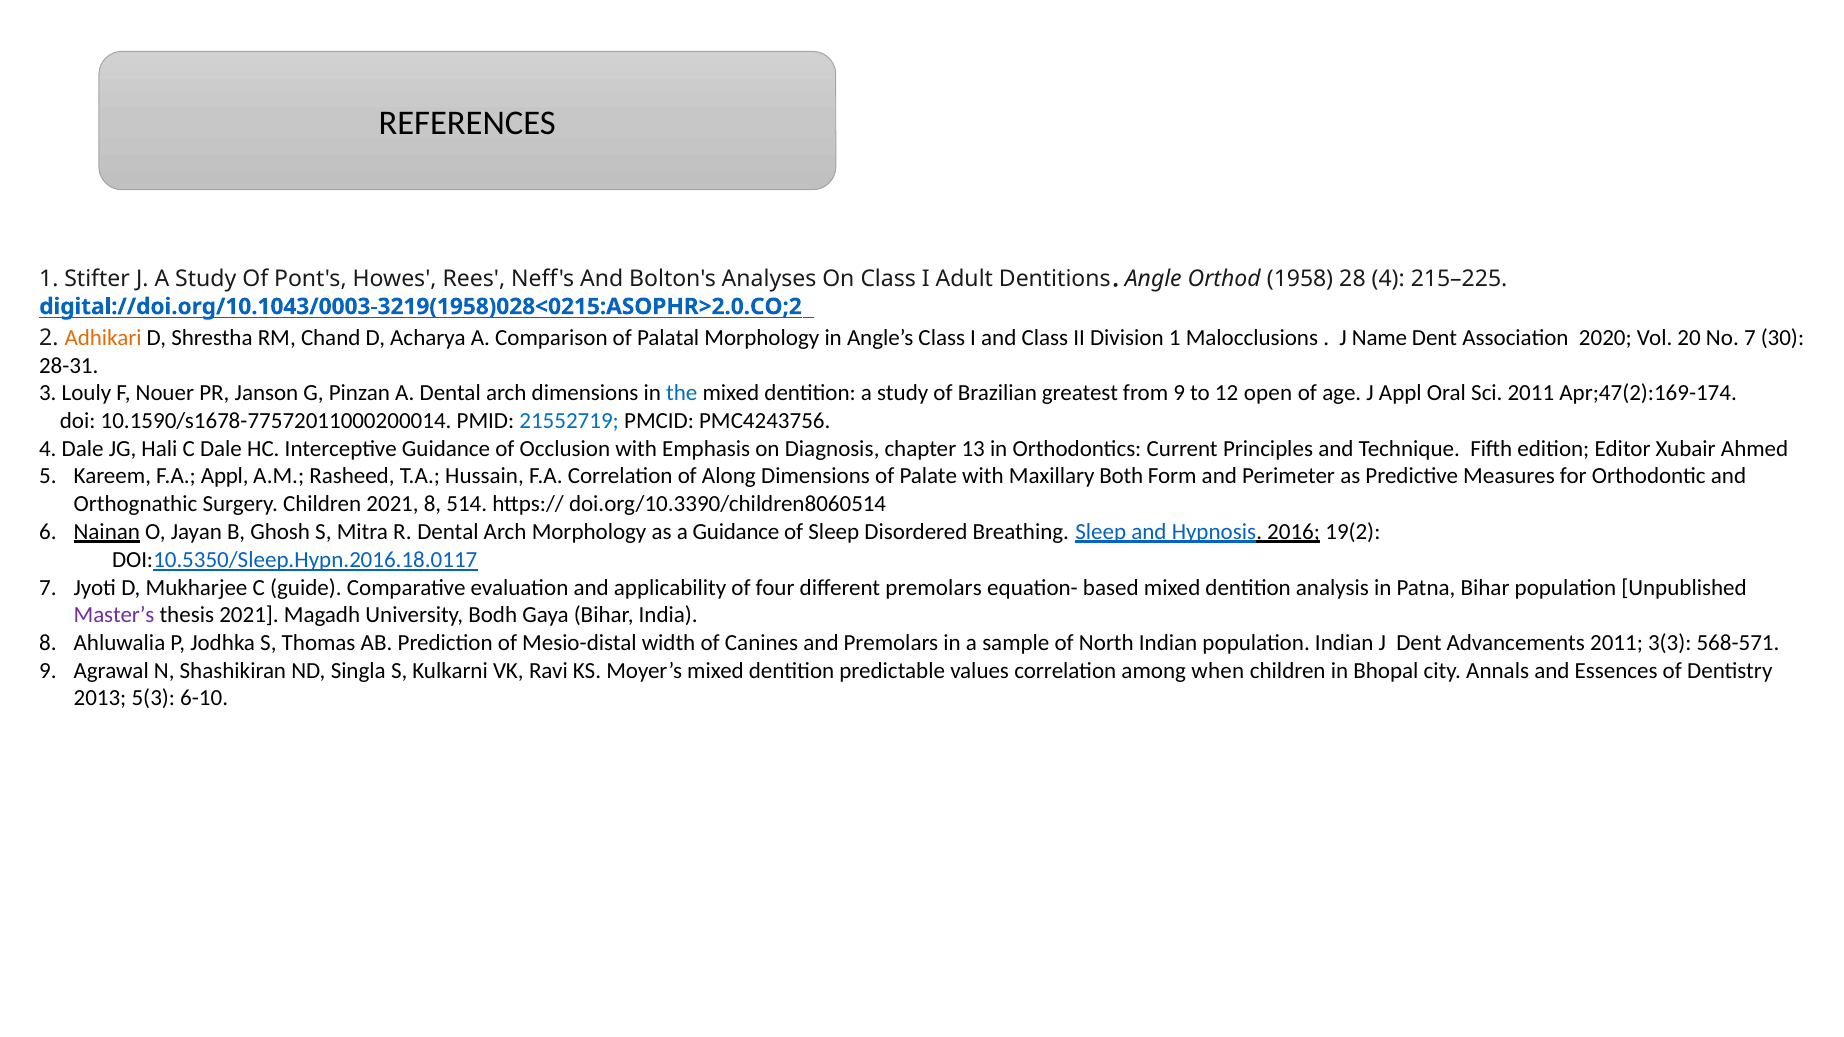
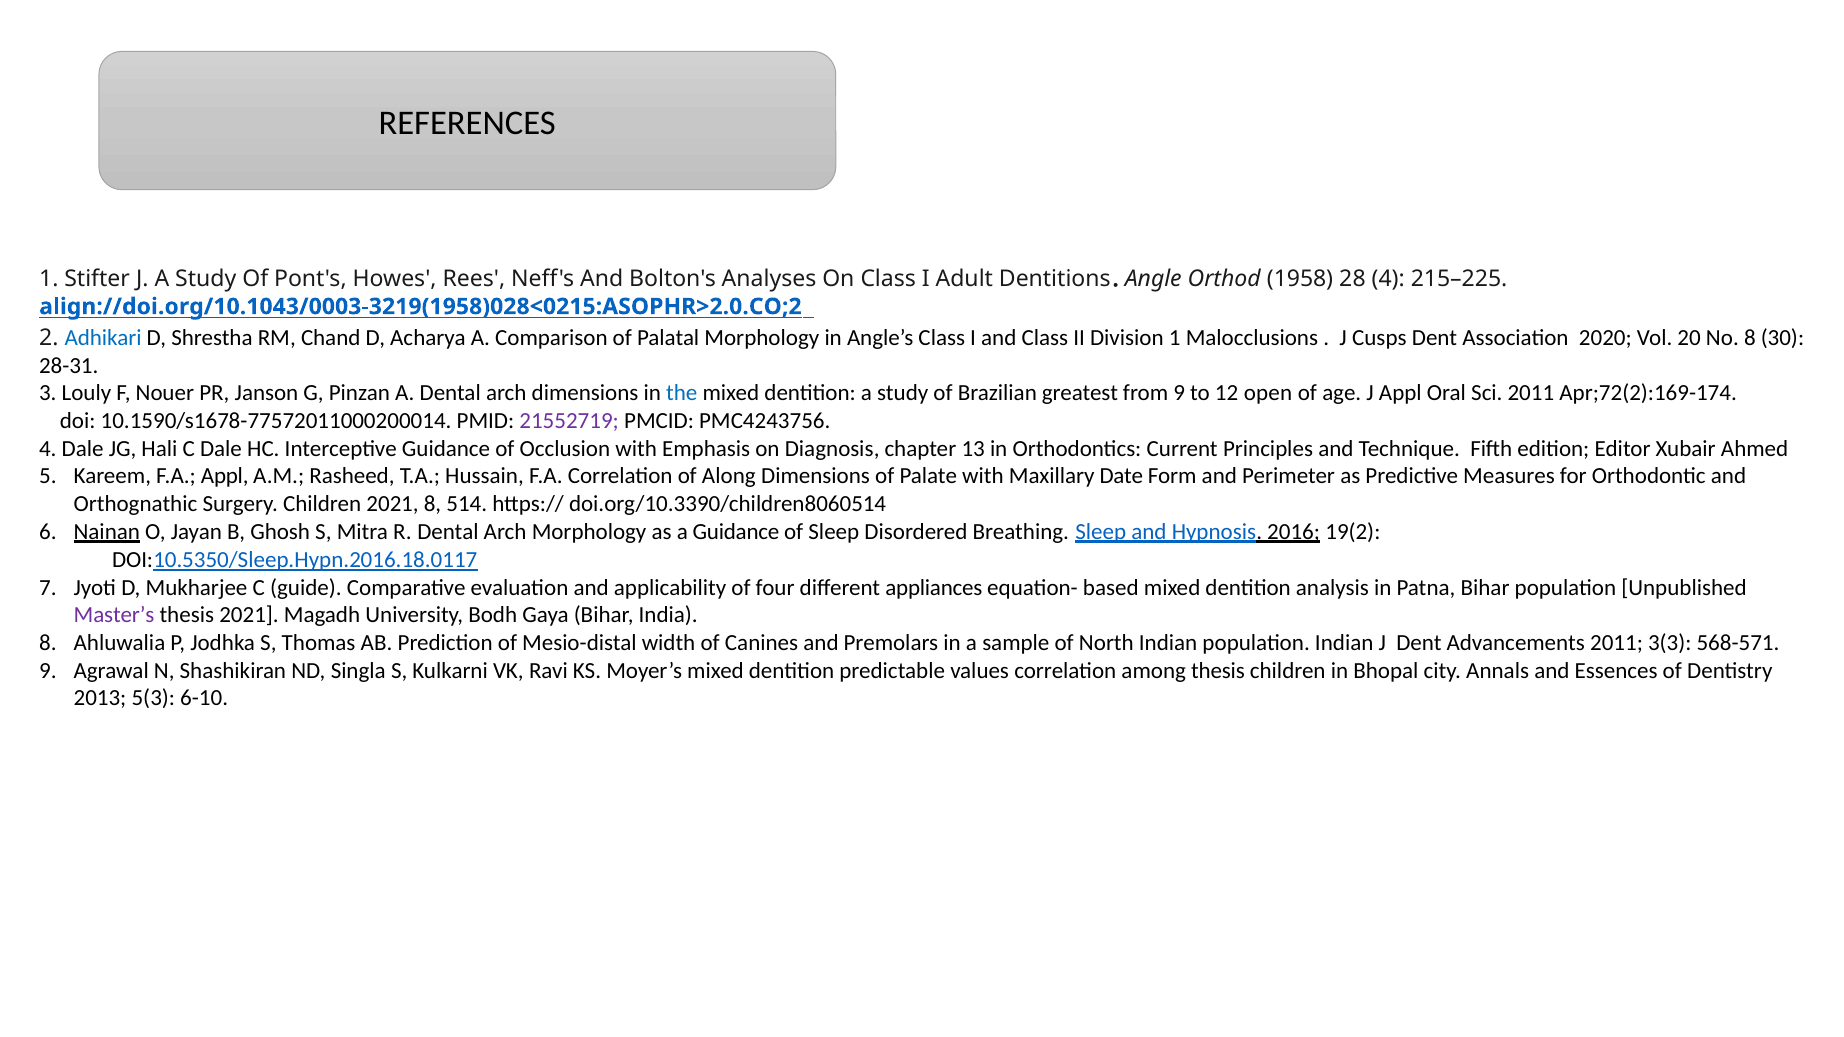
digital://doi.org/10.1043/0003-3219(1958)028<0215:ASOPHR>2.0.CO;2: digital://doi.org/10.1043/0003-3219(1958)028<0215:ASOPHR>2.0.CO;2 -> align://doi.org/10.1043/0003-3219(1958)028<0215:ASOPHR>2.0.CO;2
Adhikari colour: orange -> blue
Name: Name -> Cusps
No 7: 7 -> 8
Apr;47(2):169-174: Apr;47(2):169-174 -> Apr;72(2):169-174
21552719 colour: blue -> purple
Both: Both -> Date
different premolars: premolars -> appliances
among when: when -> thesis
